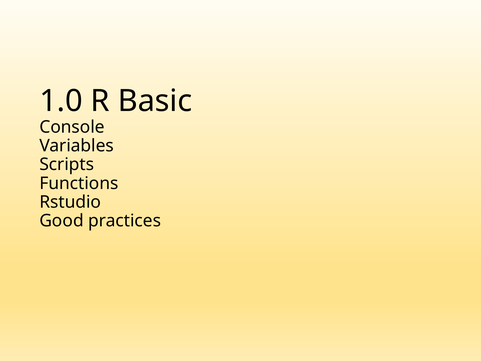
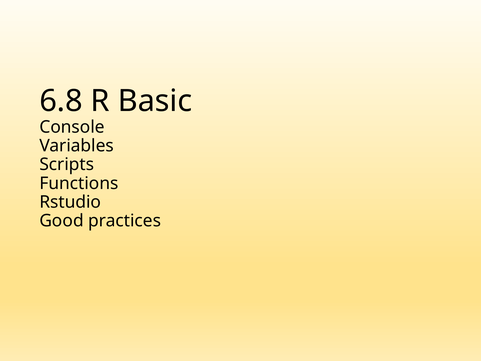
1.0: 1.0 -> 6.8
